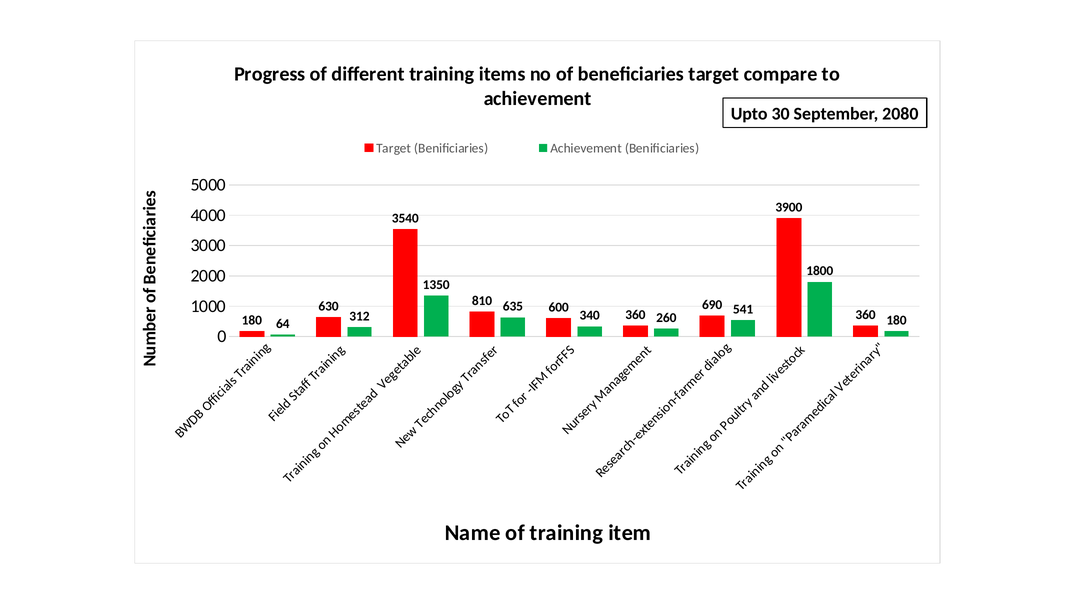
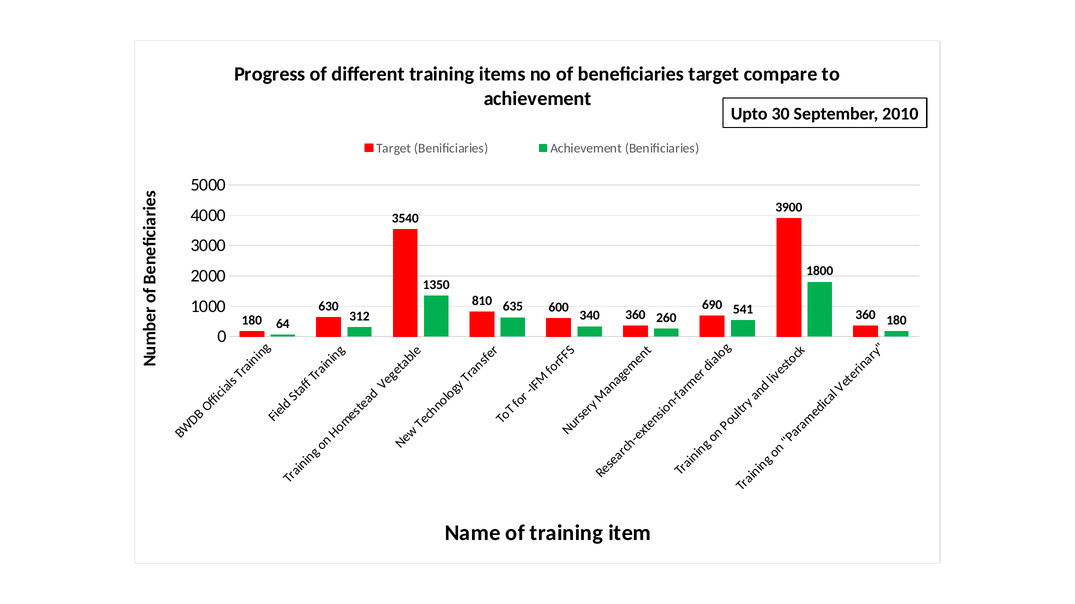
2080: 2080 -> 2010
